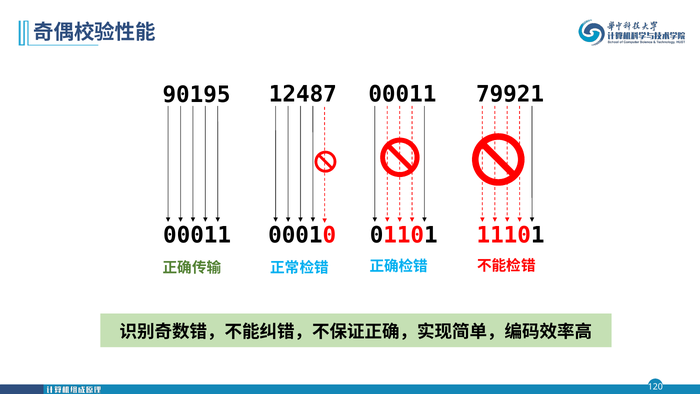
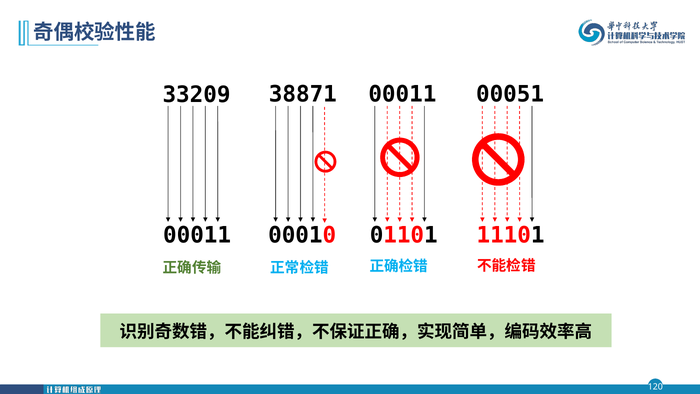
12487: 12487 -> 38871
79921: 79921 -> 00051
90195: 90195 -> 33209
